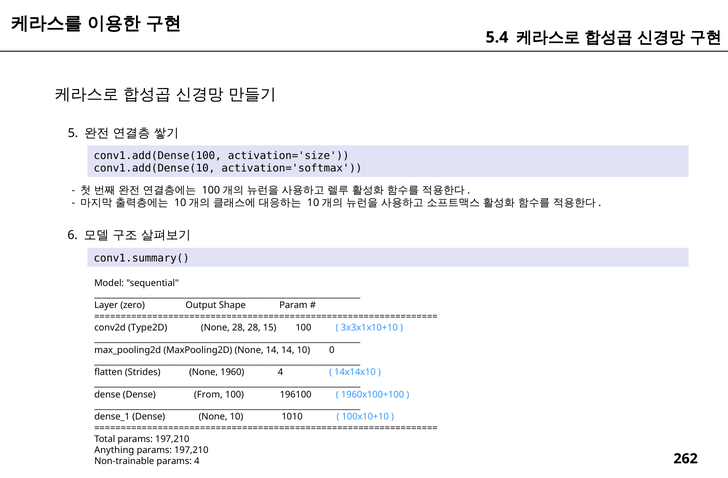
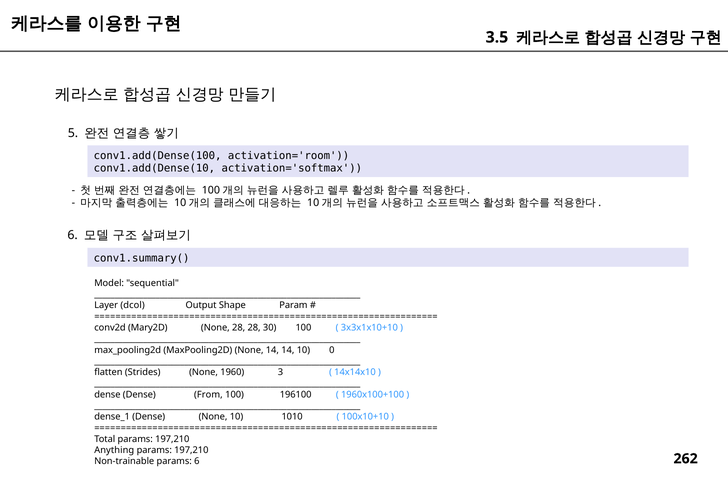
5.4: 5.4 -> 3.5
activation='size: activation='size -> activation='room
zero: zero -> dcol
Type2D: Type2D -> Mary2D
15: 15 -> 30
1960 4: 4 -> 3
params 4: 4 -> 6
